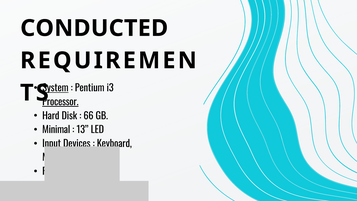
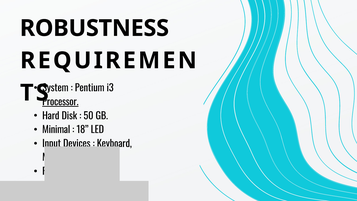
CONDUCTED: CONDUCTED -> ROBUSTNESS
System underline: present -> none
66: 66 -> 50
13: 13 -> 18
